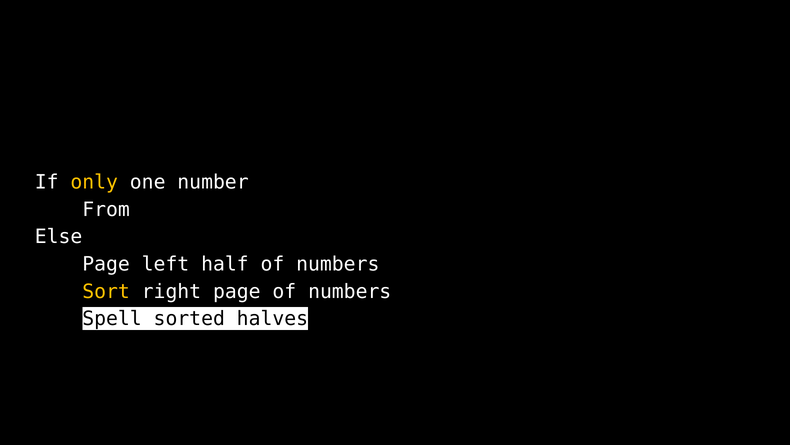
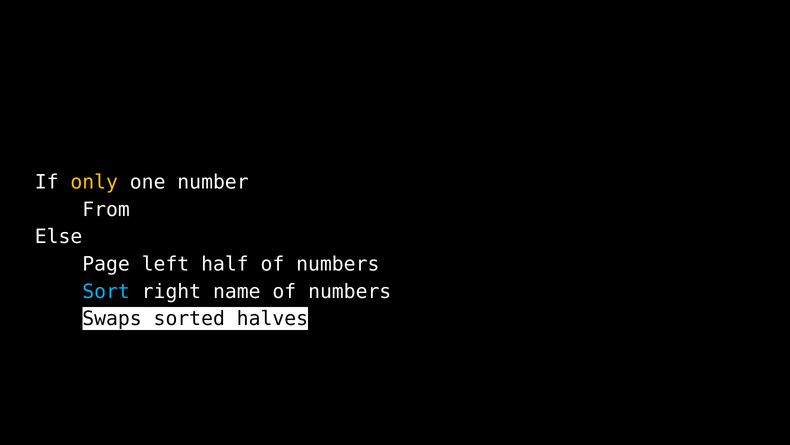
Sort colour: yellow -> light blue
right page: page -> name
Spell: Spell -> Swaps
